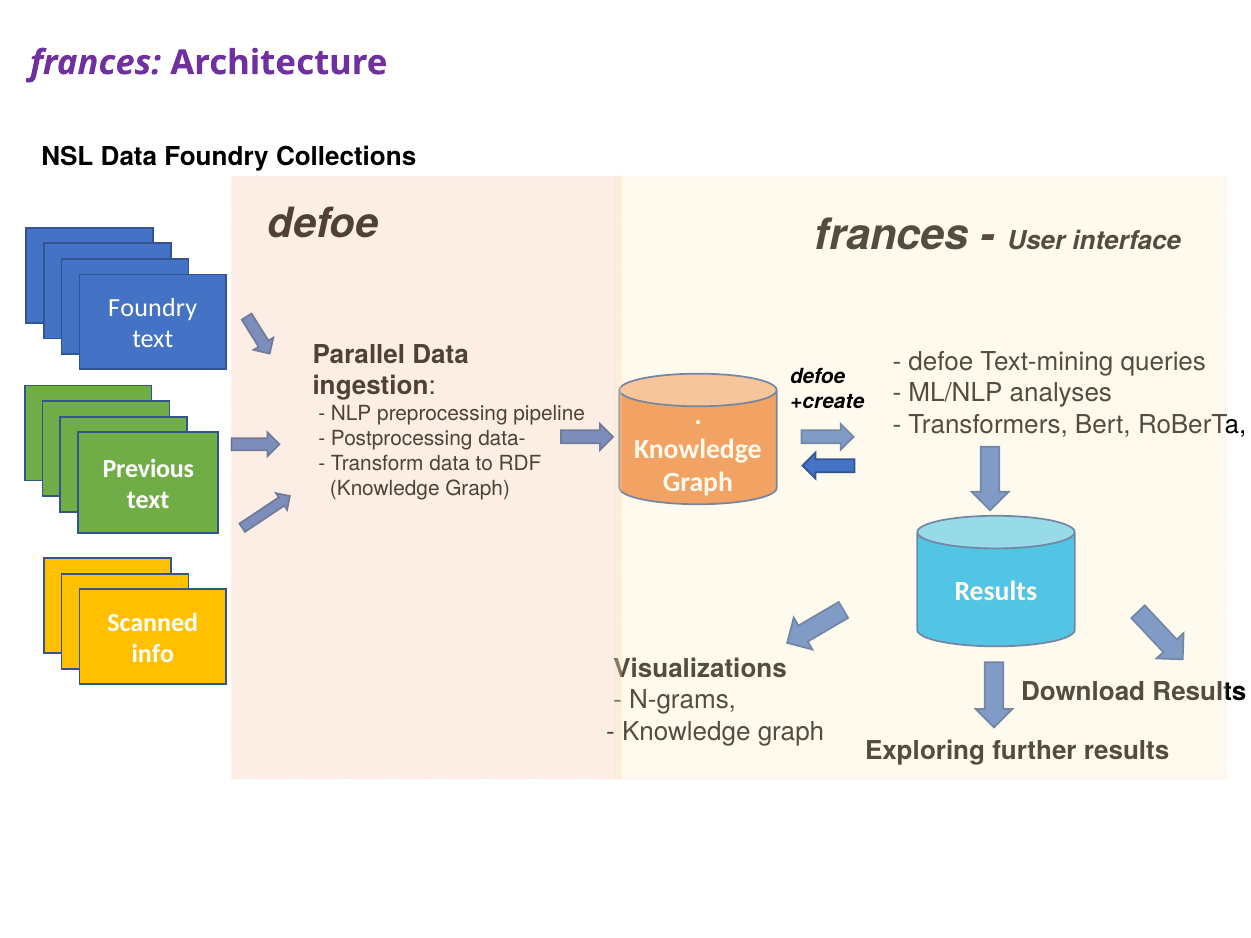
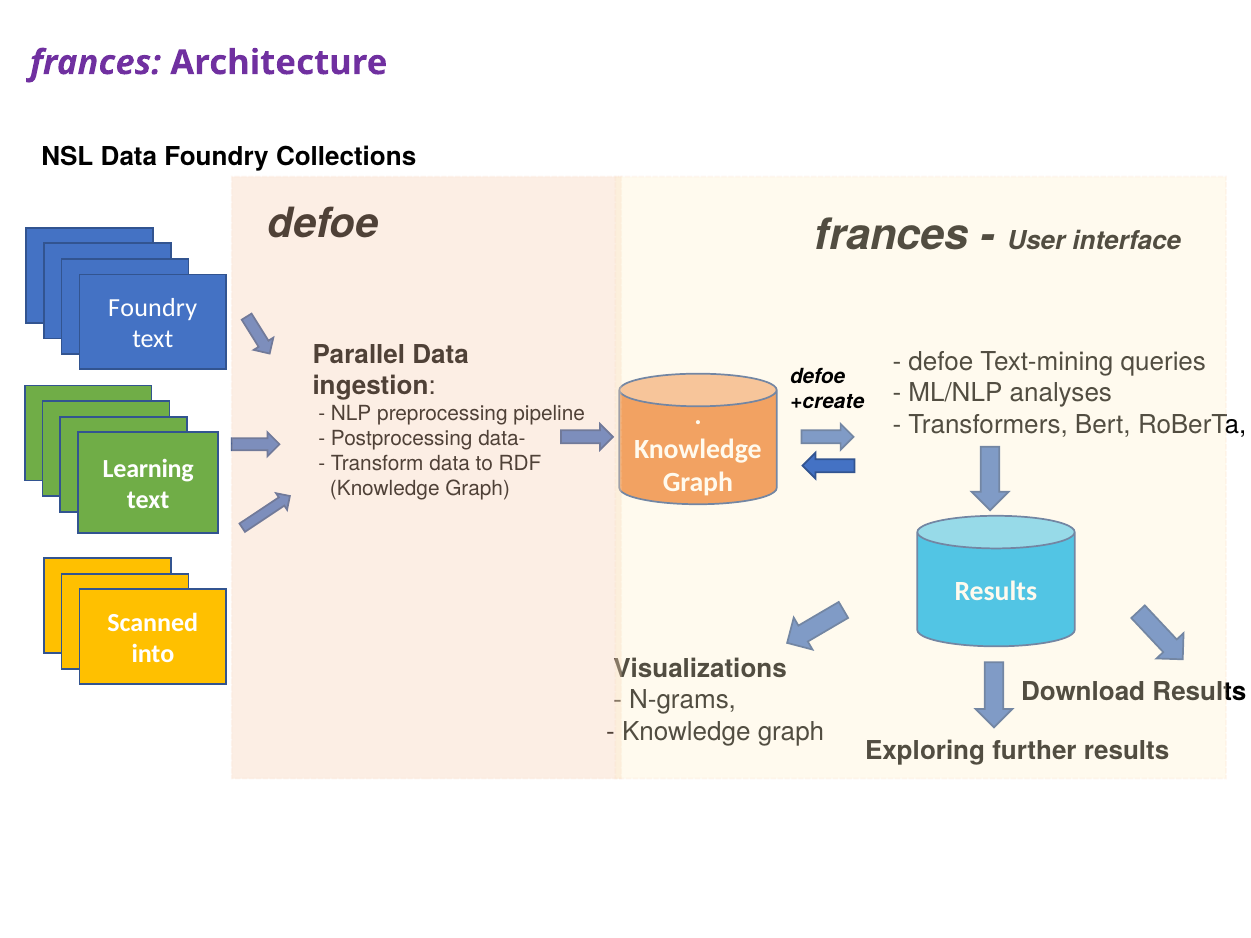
Previous: Previous -> Learning
info: info -> into
